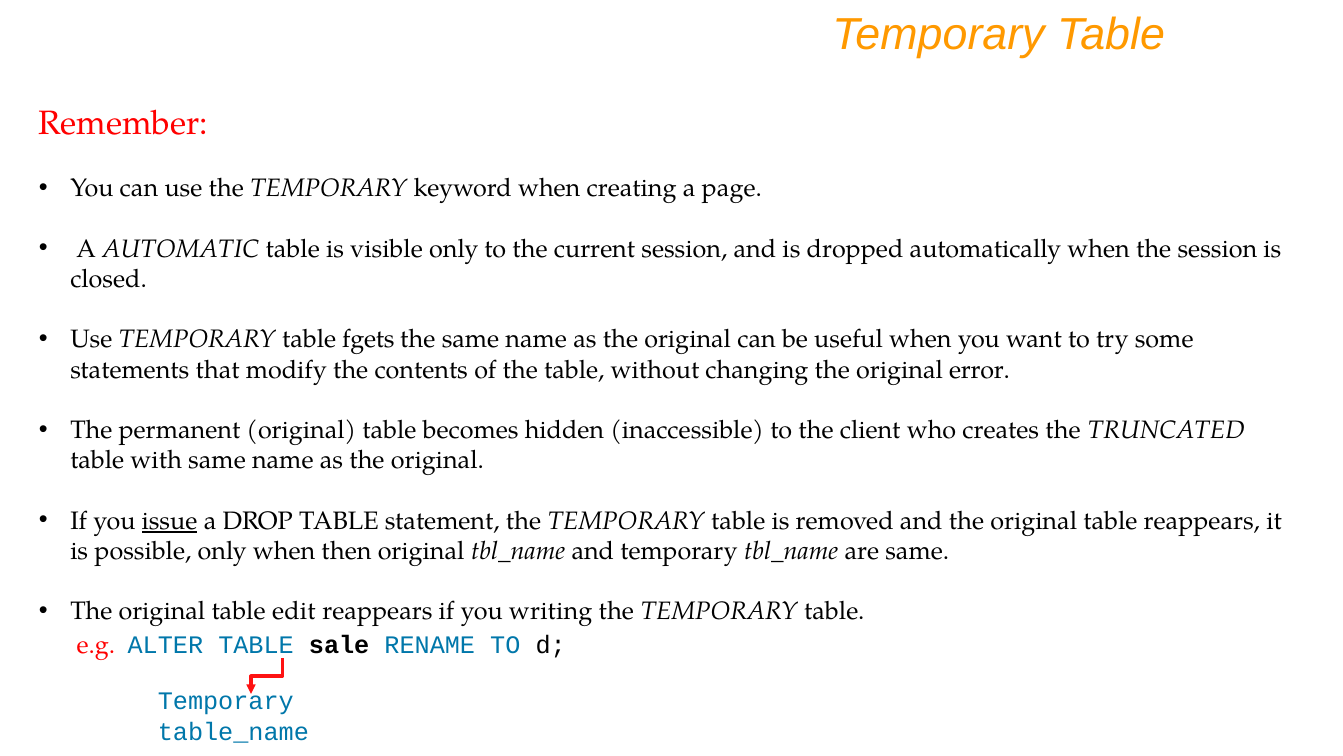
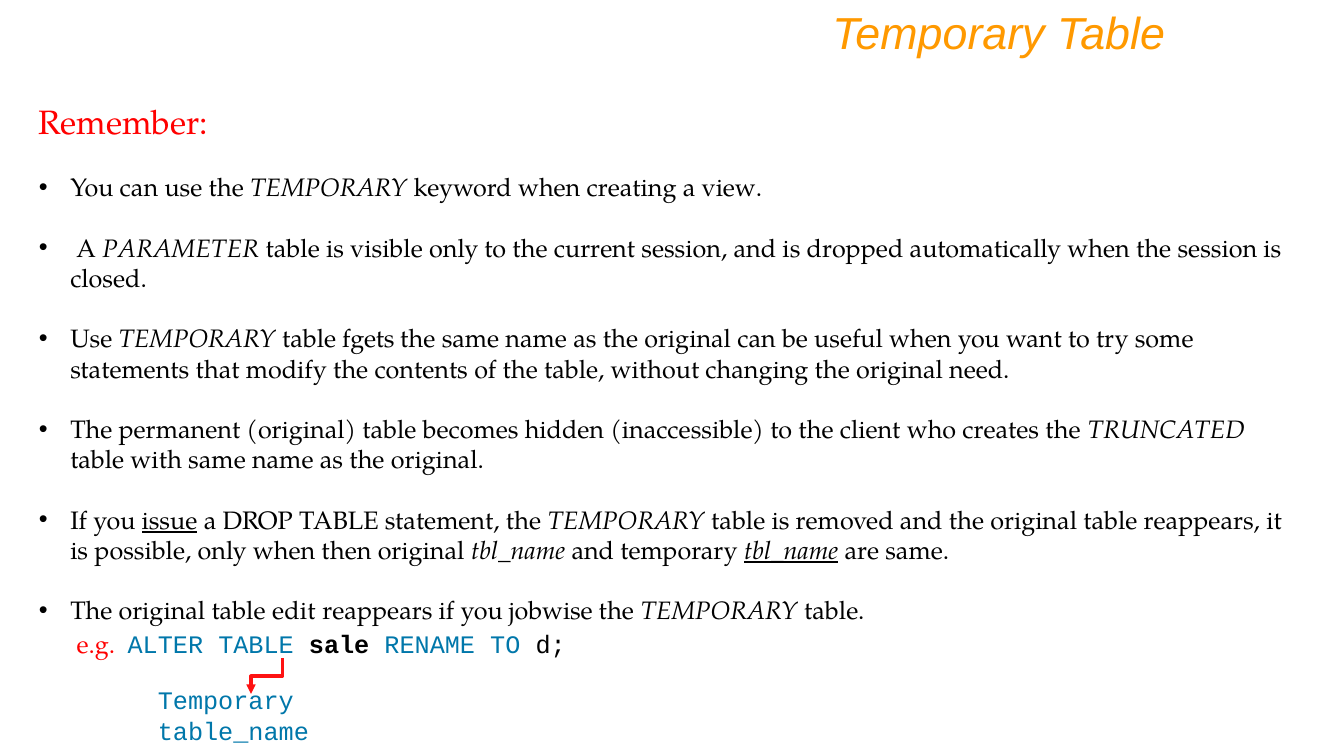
page: page -> view
AUTOMATIC: AUTOMATIC -> PARAMETER
error: error -> need
tbl_name at (791, 551) underline: none -> present
writing: writing -> jobwise
